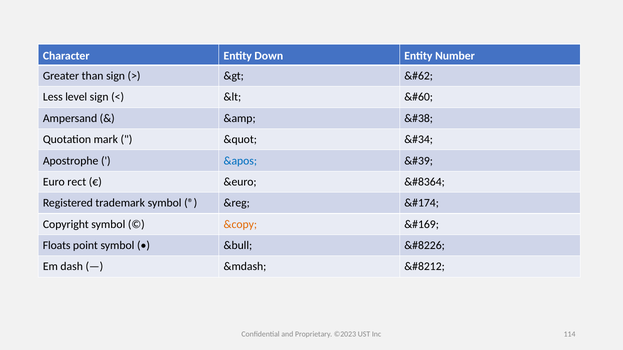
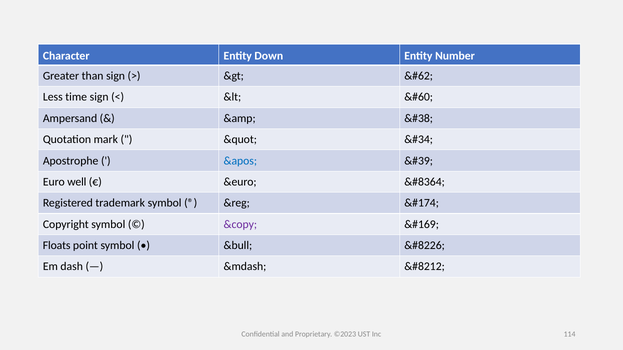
level: level -> time
rect: rect -> well
&copy colour: orange -> purple
